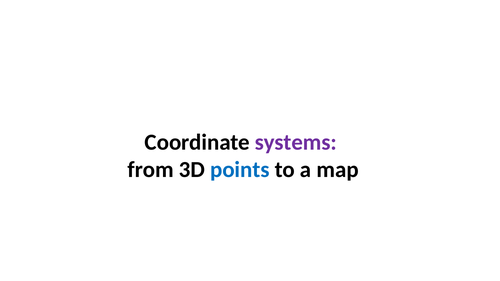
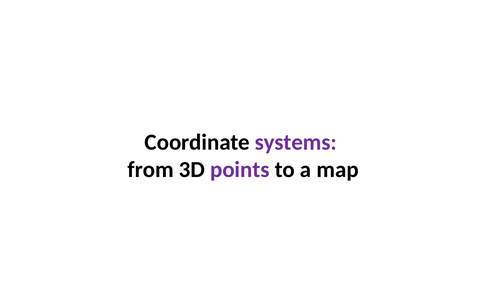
points colour: blue -> purple
